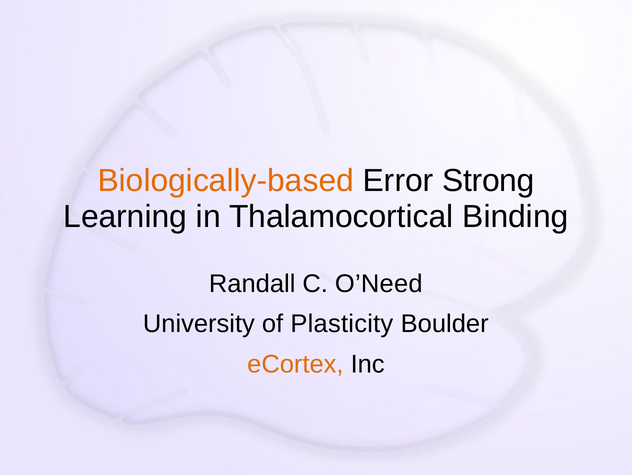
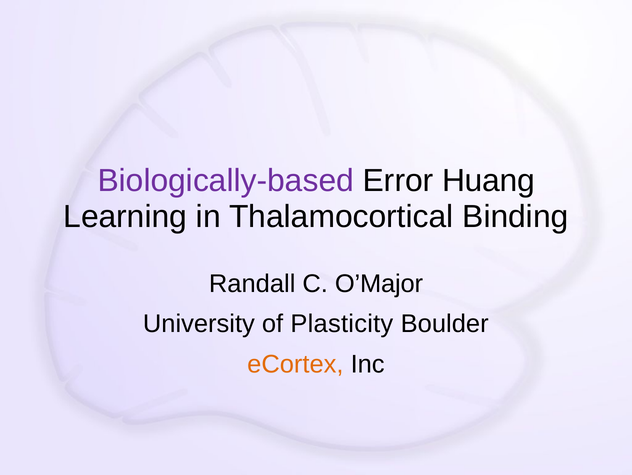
Biologically-based colour: orange -> purple
Strong: Strong -> Huang
O’Need: O’Need -> O’Major
